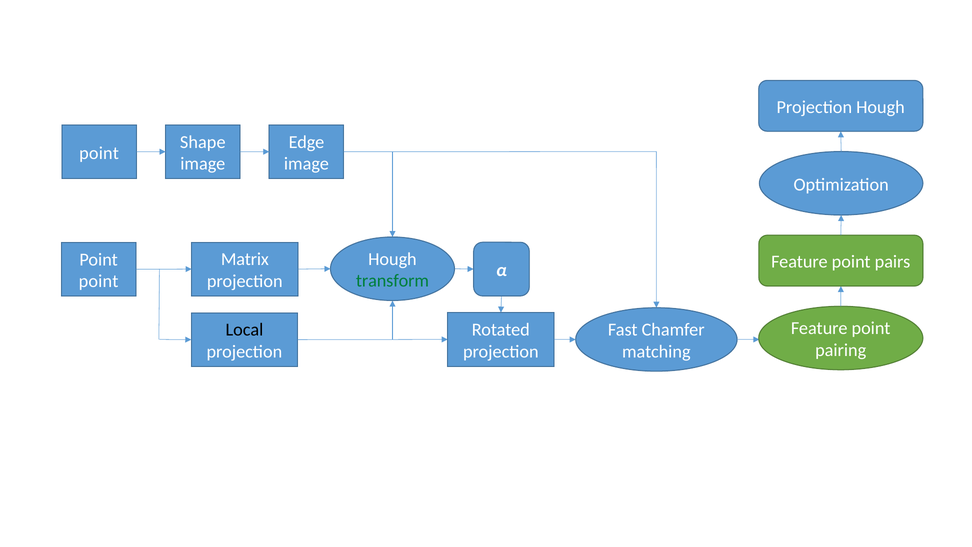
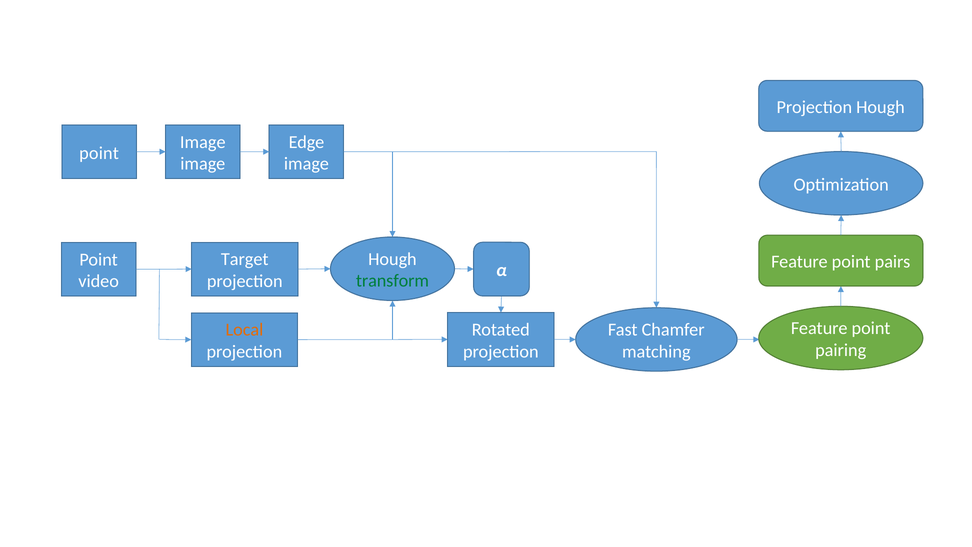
Shape at (203, 142): Shape -> Image
Matrix: Matrix -> Target
point at (99, 281): point -> video
Local colour: black -> orange
